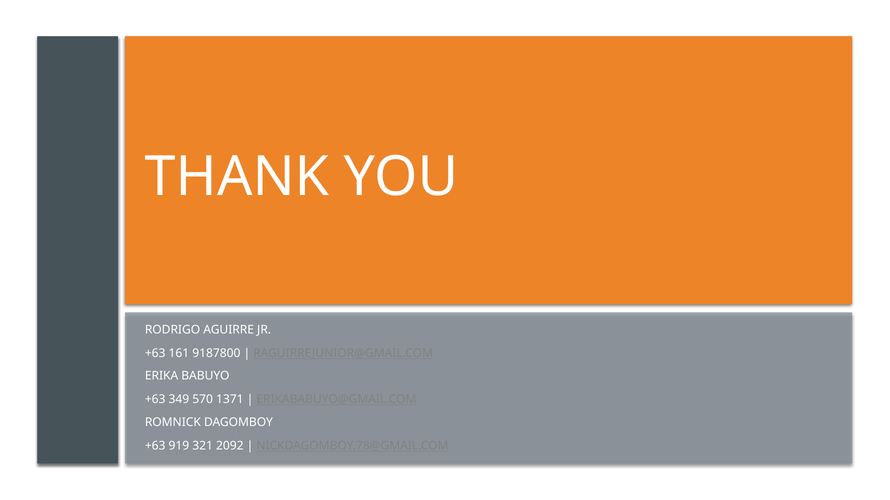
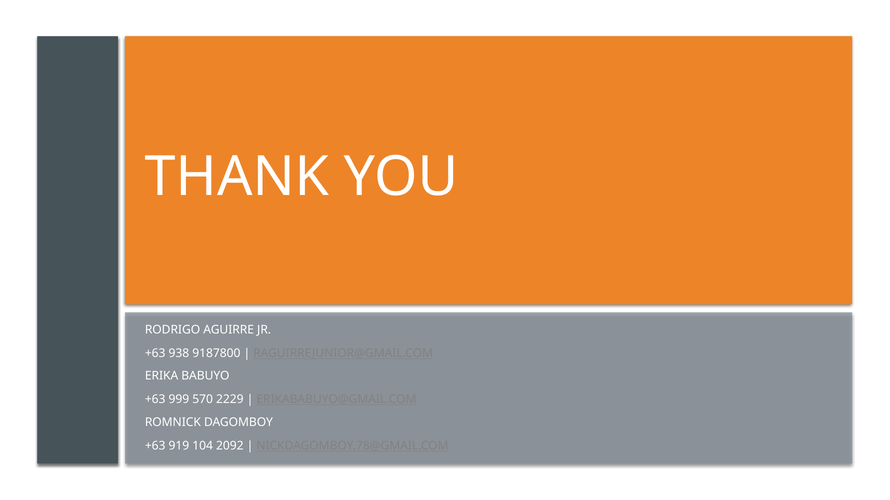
161: 161 -> 938
349: 349 -> 999
1371: 1371 -> 2229
321: 321 -> 104
